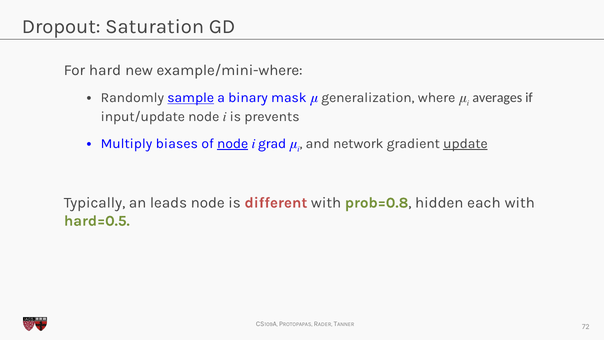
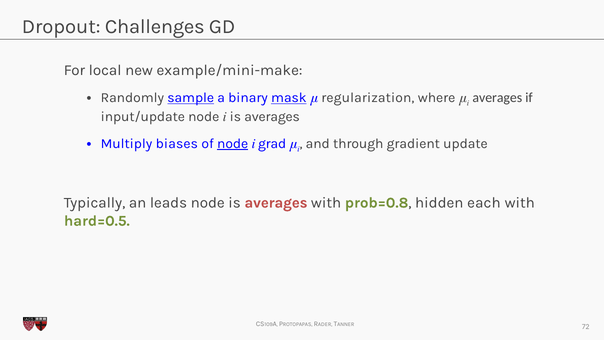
Saturation: Saturation -> Challenges
hard: hard -> local
example/mini-where: example/mini-where -> example/mini-make
mask underline: none -> present
generalization: generalization -> regularization
i is prevents: prevents -> averages
network: network -> through
update underline: present -> none
node is different: different -> averages
